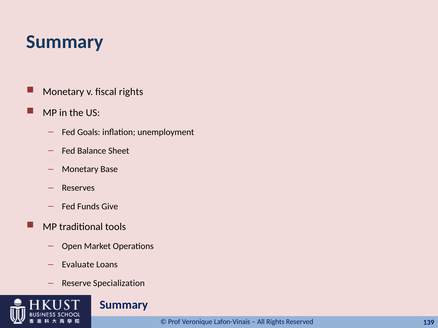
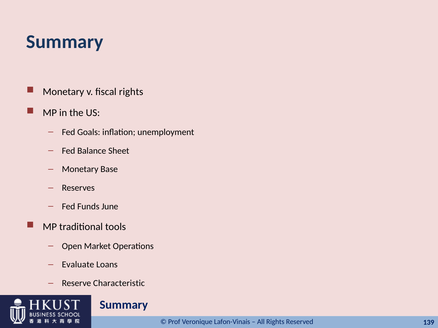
Give: Give -> June
Specialization: Specialization -> Characteristic
